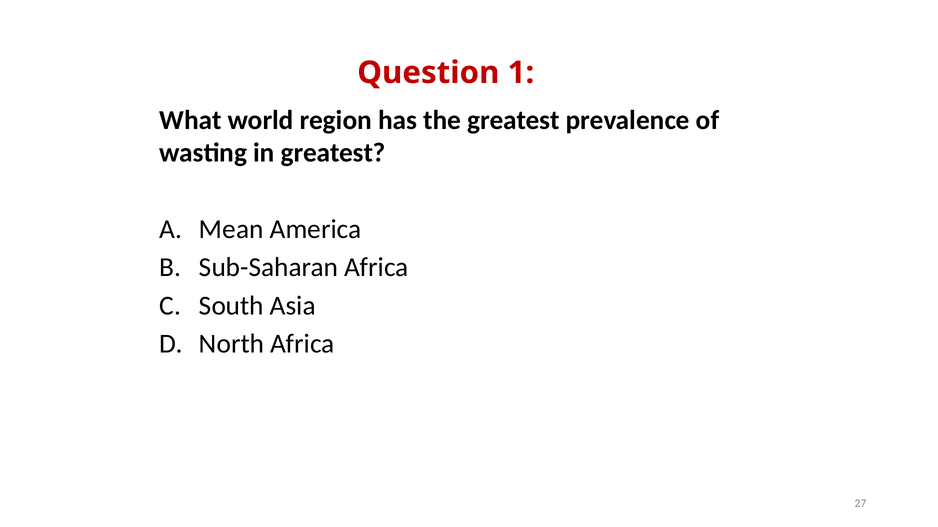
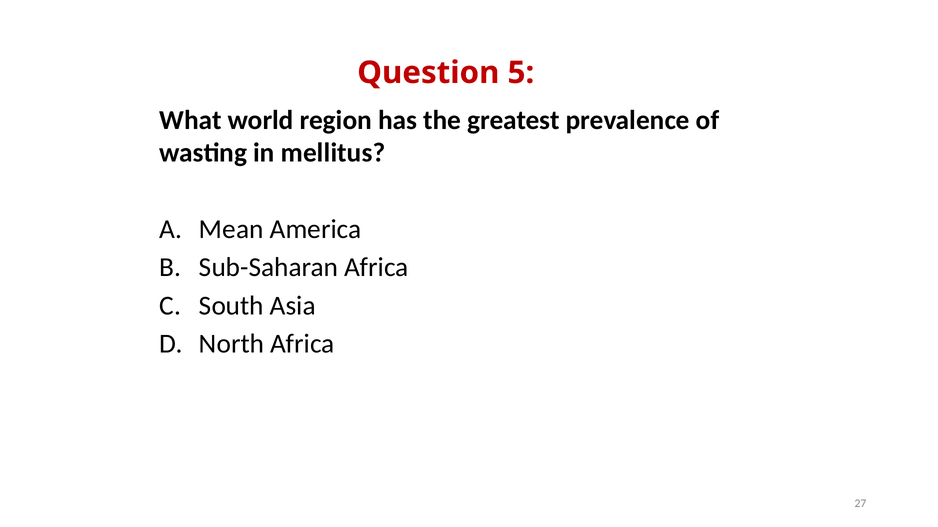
1: 1 -> 5
in greatest: greatest -> mellitus
